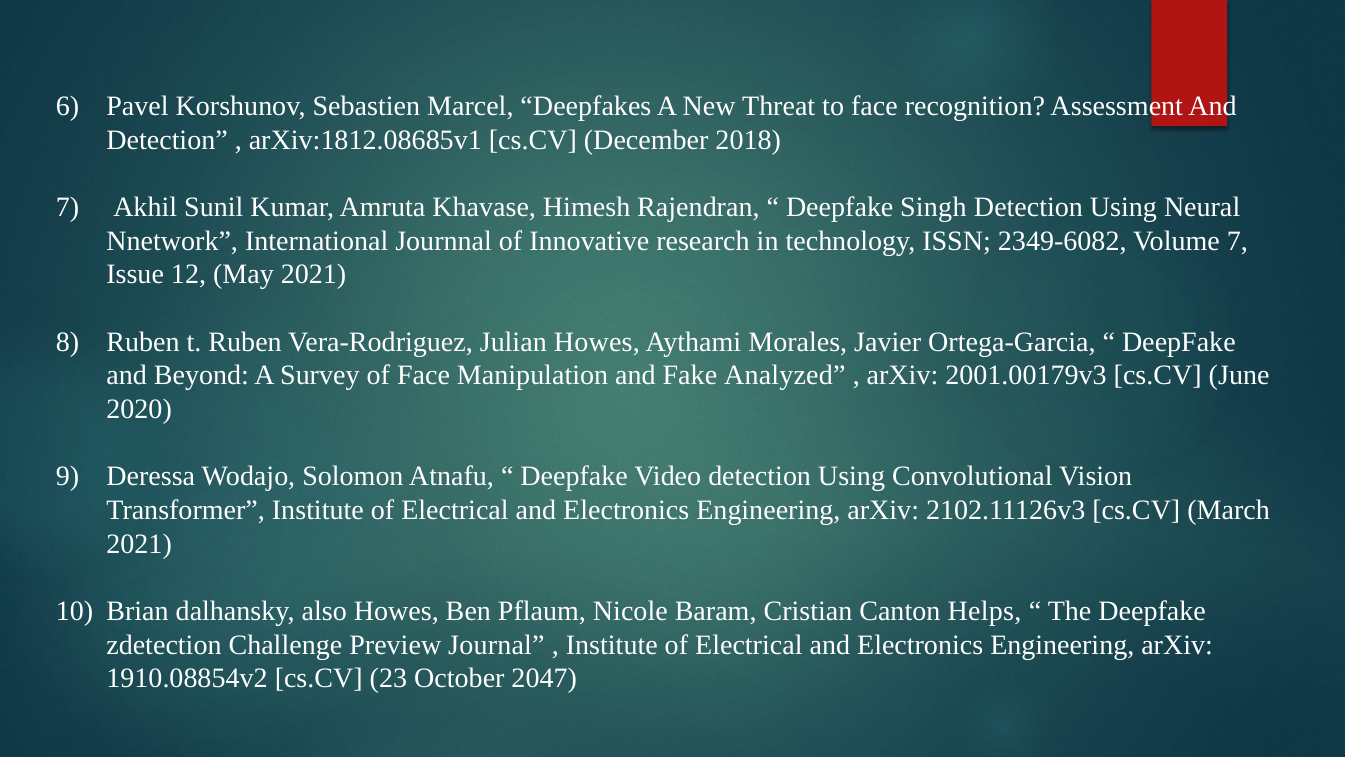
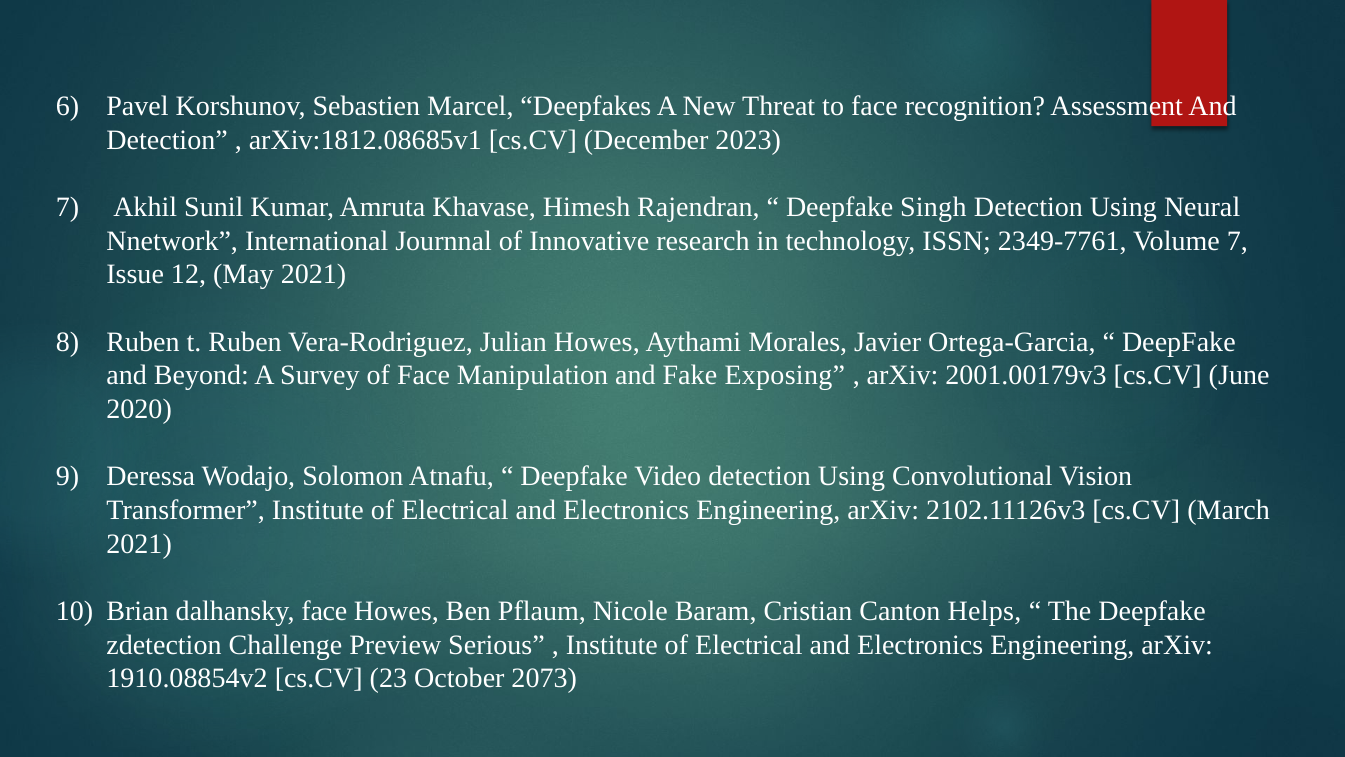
2018: 2018 -> 2023
2349-6082: 2349-6082 -> 2349-7761
Analyzed: Analyzed -> Exposing
dalhansky also: also -> face
Journal: Journal -> Serious
2047: 2047 -> 2073
